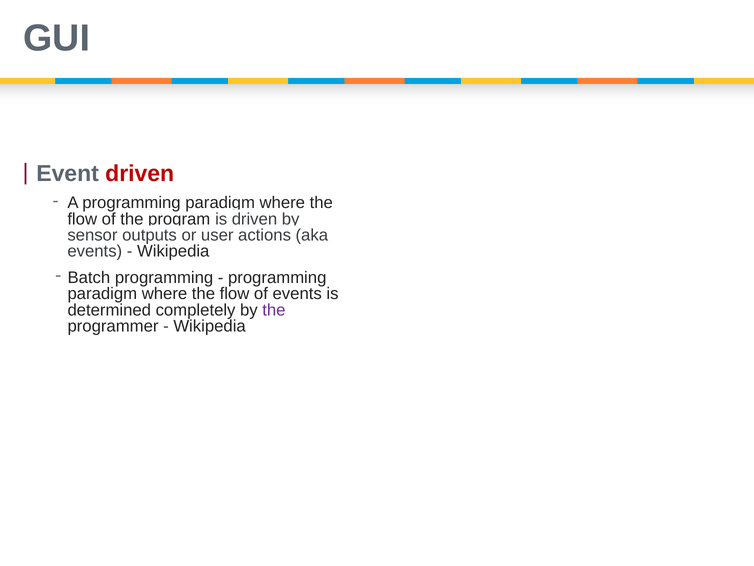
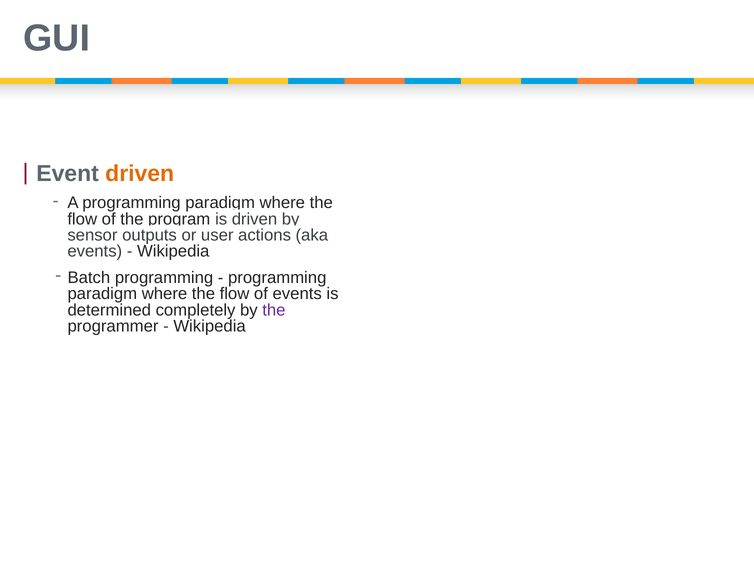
driven at (140, 173) colour: red -> orange
